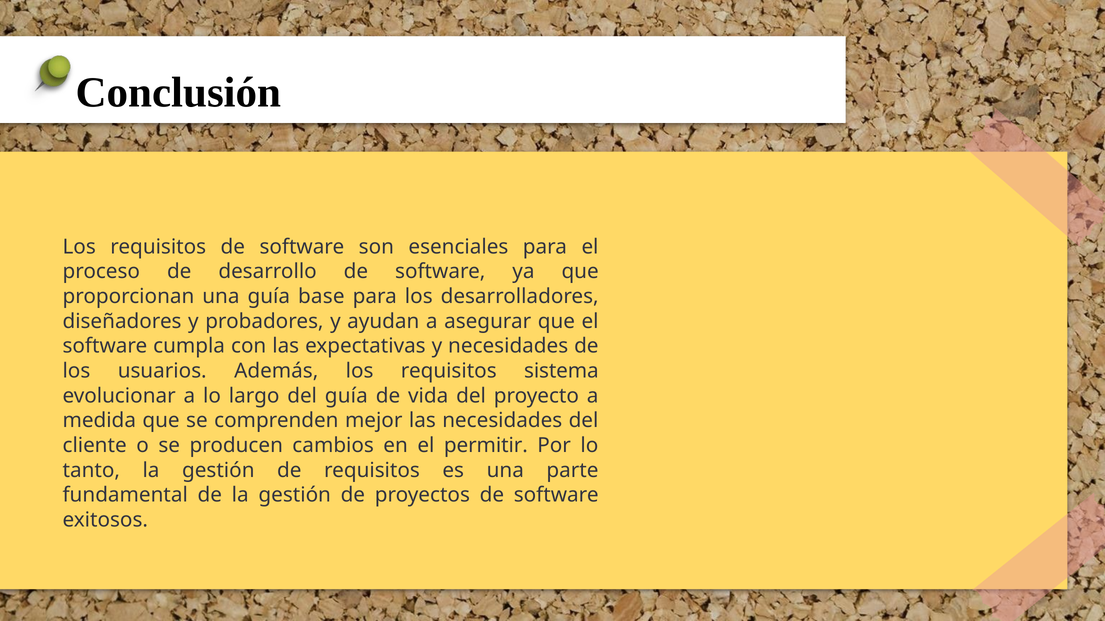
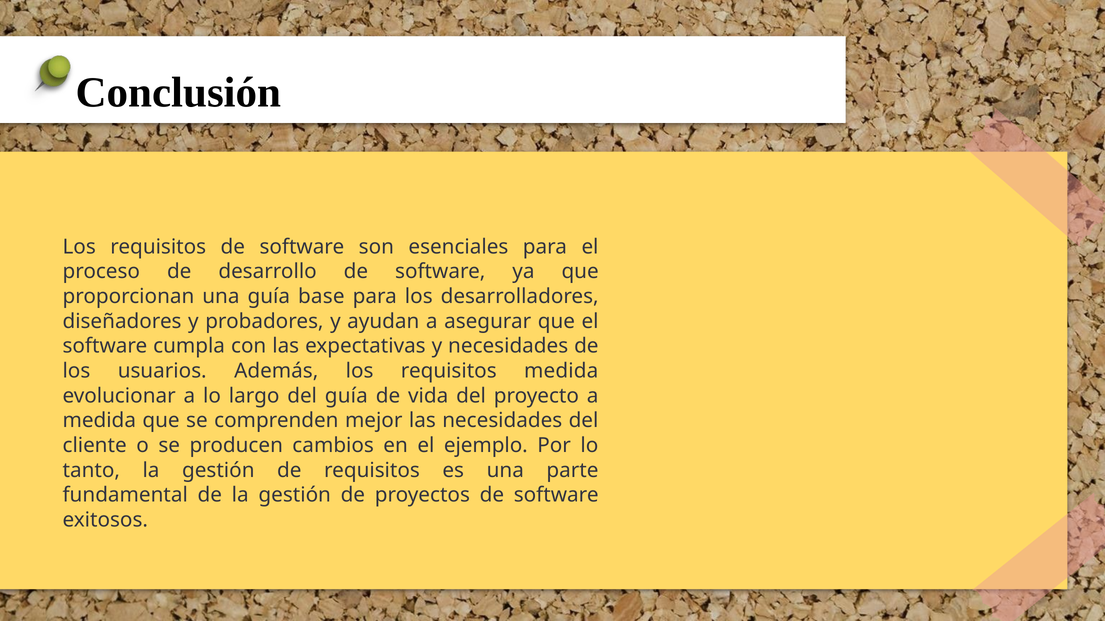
requisitos sistema: sistema -> medida
permitir: permitir -> ejemplo
